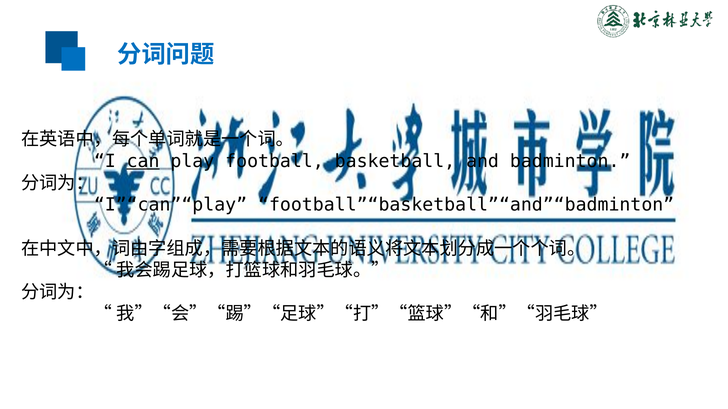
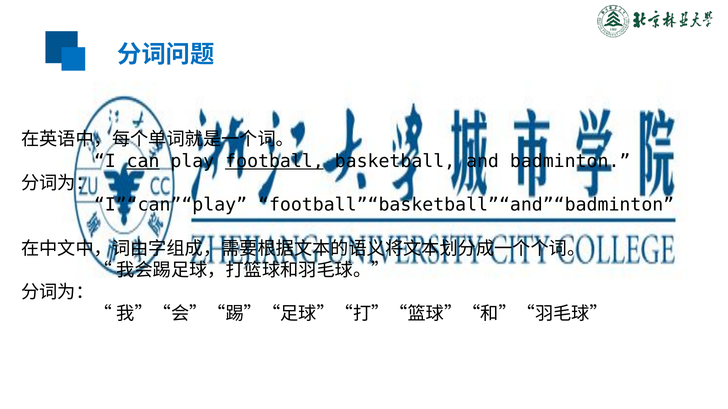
football underline: none -> present
